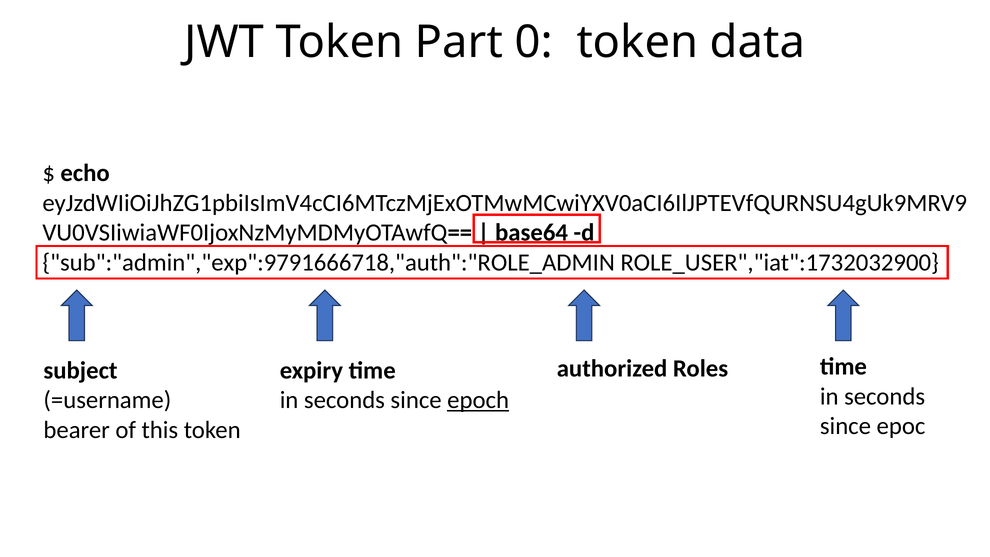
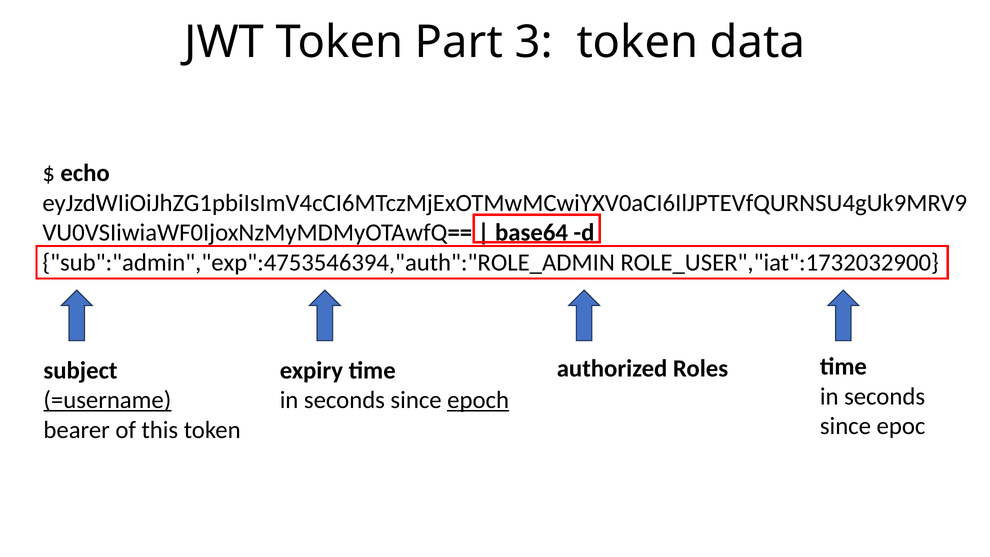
0: 0 -> 3
sub":"admin","exp":9791666718,"auth":"ROLE_ADMIN: sub":"admin","exp":9791666718,"auth":"ROLE_ADMIN -> sub":"admin","exp":4753546394,"auth":"ROLE_ADMIN
=username underline: none -> present
